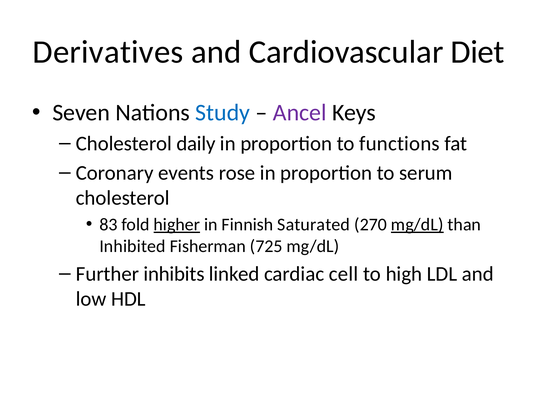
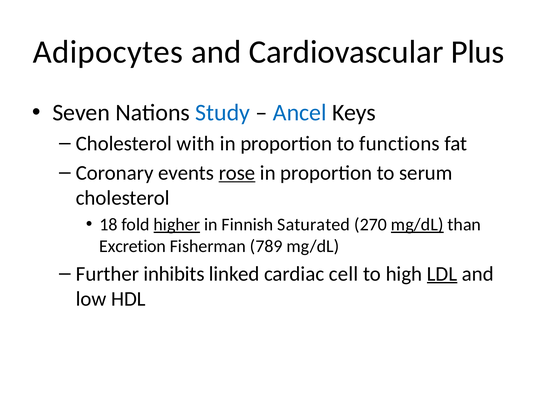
Derivatives: Derivatives -> Adipocytes
Diet: Diet -> Plus
Ancel colour: purple -> blue
daily: daily -> with
rose underline: none -> present
83: 83 -> 18
Inhibited: Inhibited -> Excretion
725: 725 -> 789
LDL underline: none -> present
